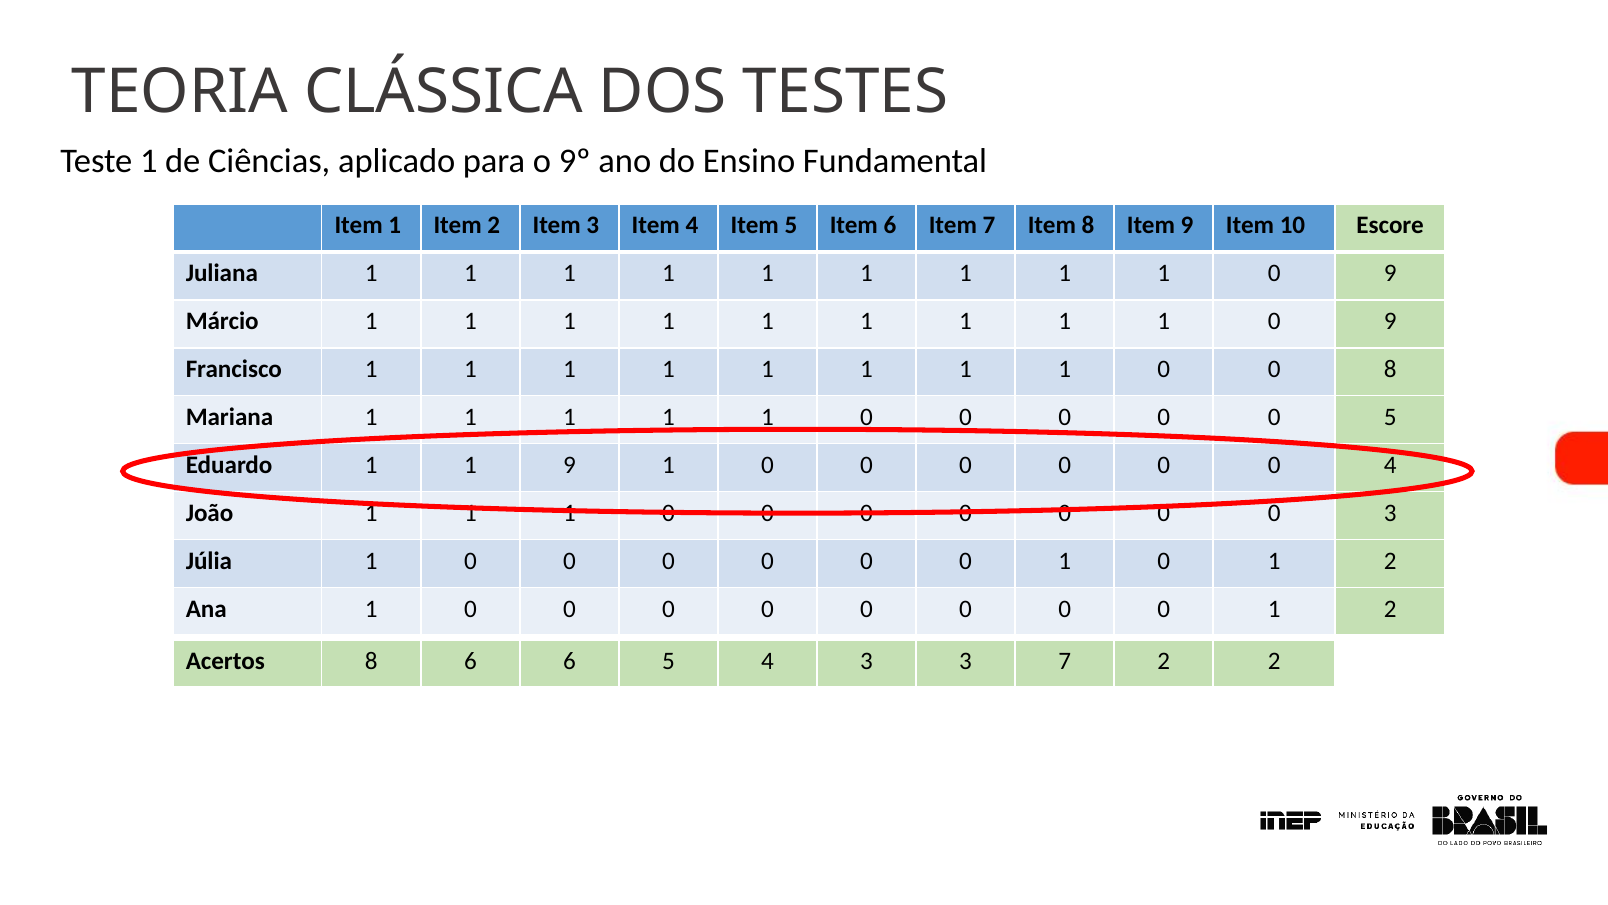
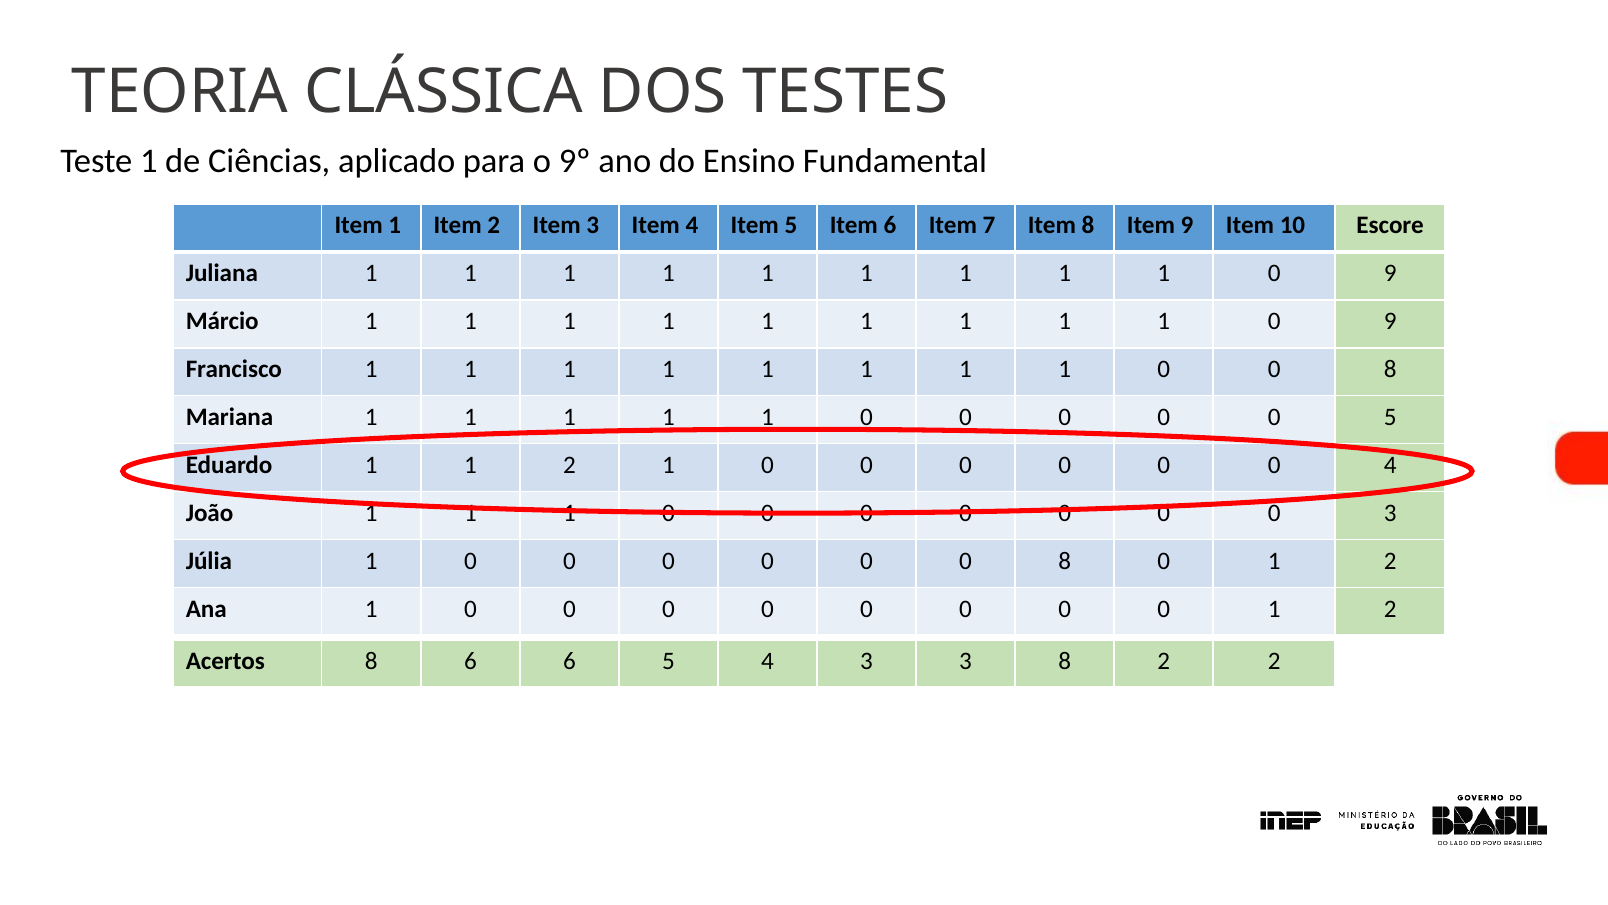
1 9: 9 -> 2
1 at (1065, 561): 1 -> 8
3 7: 7 -> 8
